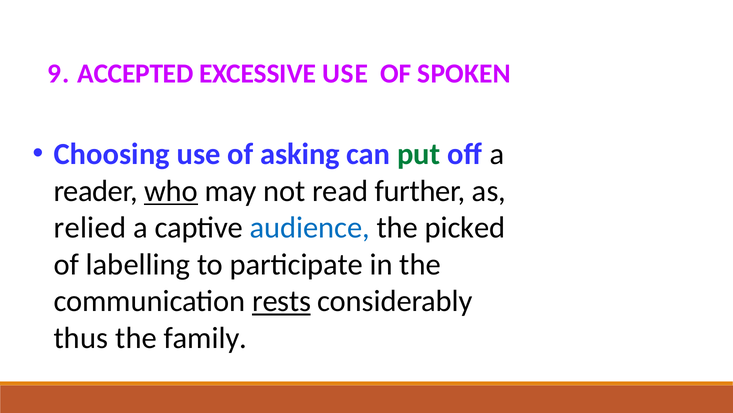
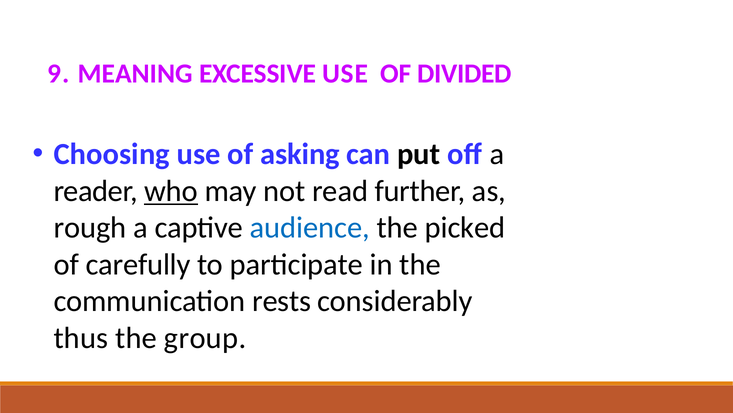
ACCEPTED: ACCEPTED -> MEANING
SPOKEN: SPOKEN -> DIVIDED
put colour: green -> black
relied: relied -> rough
labelling: labelling -> carefully
rests underline: present -> none
family: family -> group
